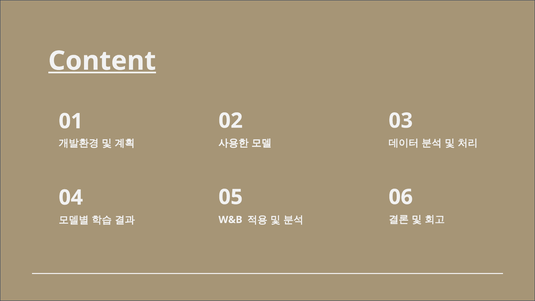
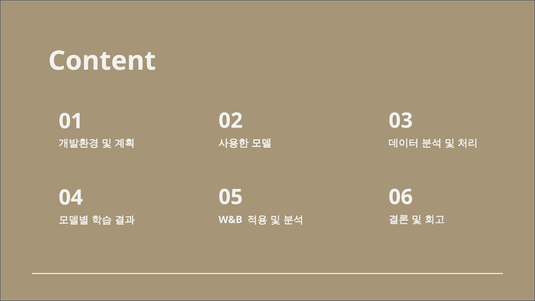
Content underline: present -> none
